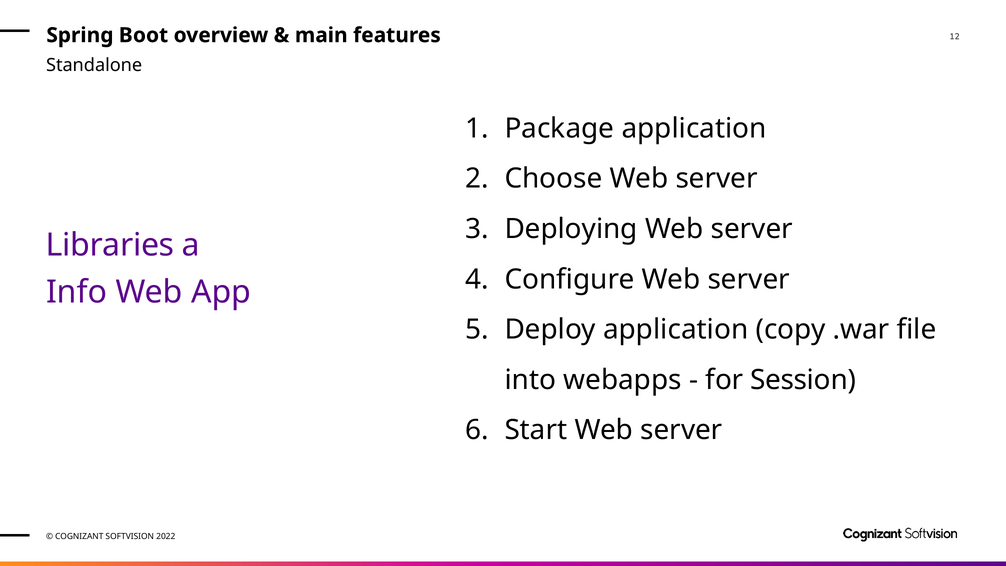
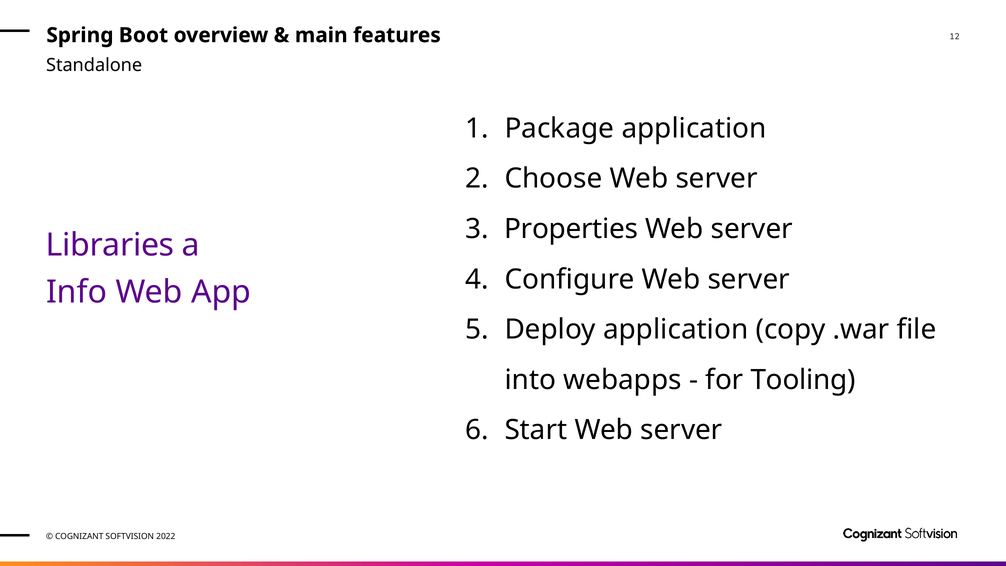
Deploying: Deploying -> Properties
Session: Session -> Tooling
